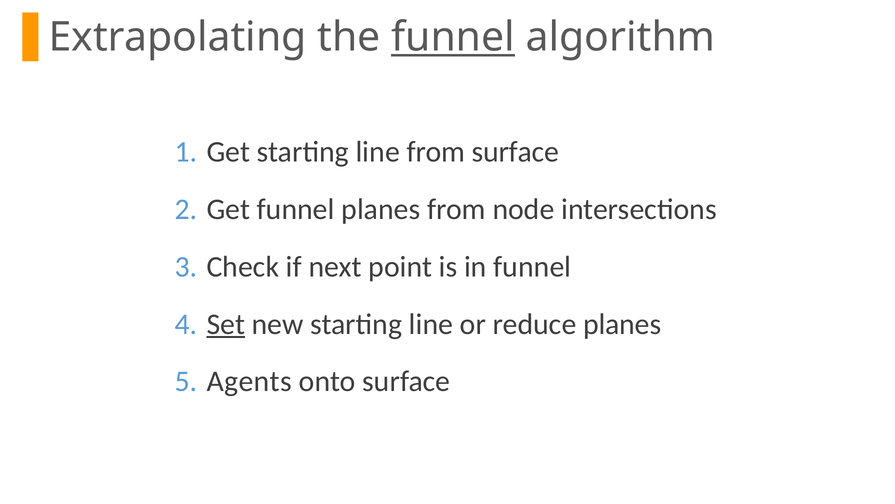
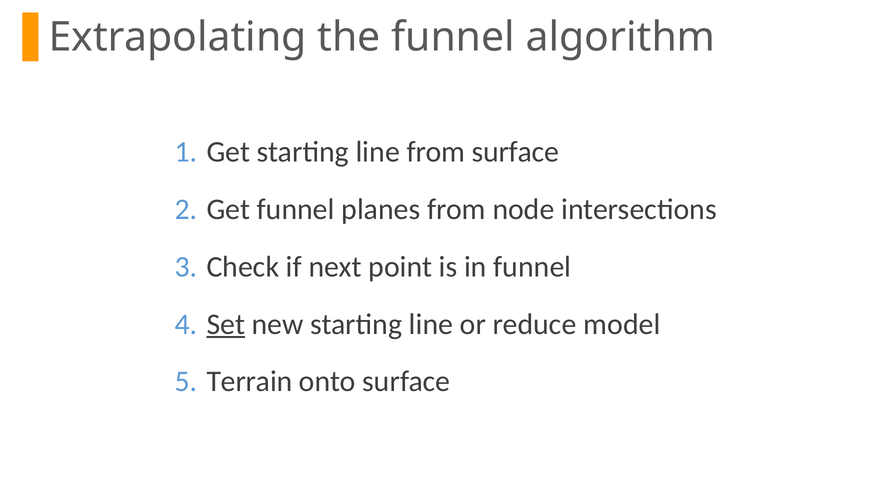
funnel at (453, 37) underline: present -> none
reduce planes: planes -> model
Agents: Agents -> Terrain
